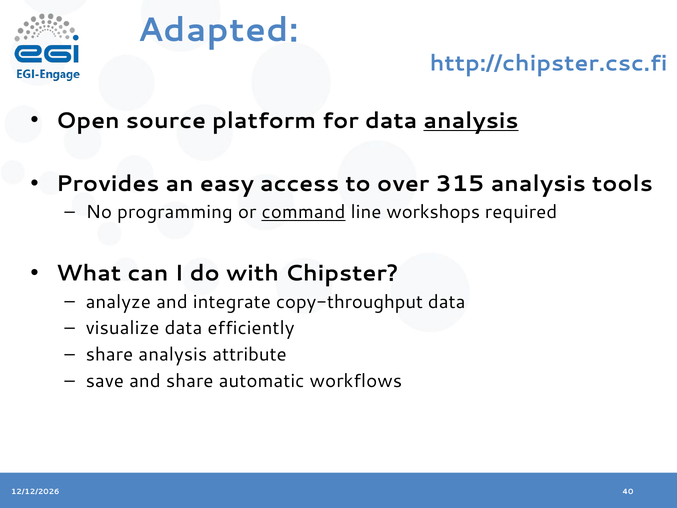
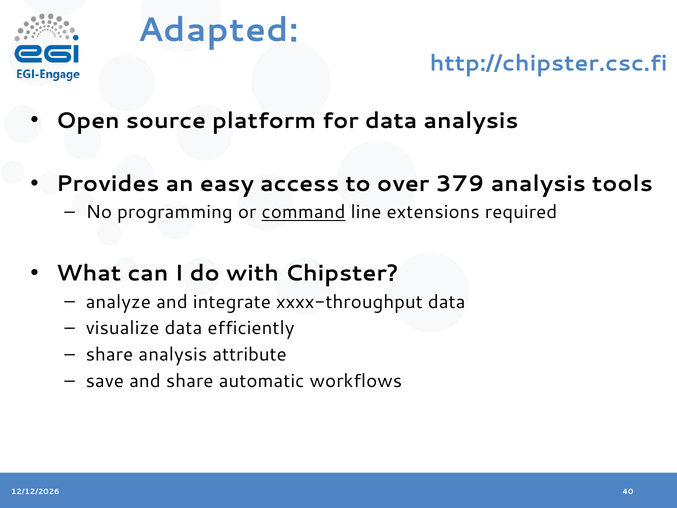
analysis at (471, 121) underline: present -> none
315: 315 -> 379
workshops: workshops -> extensions
copy-throughput: copy-throughput -> xxxx-throughput
